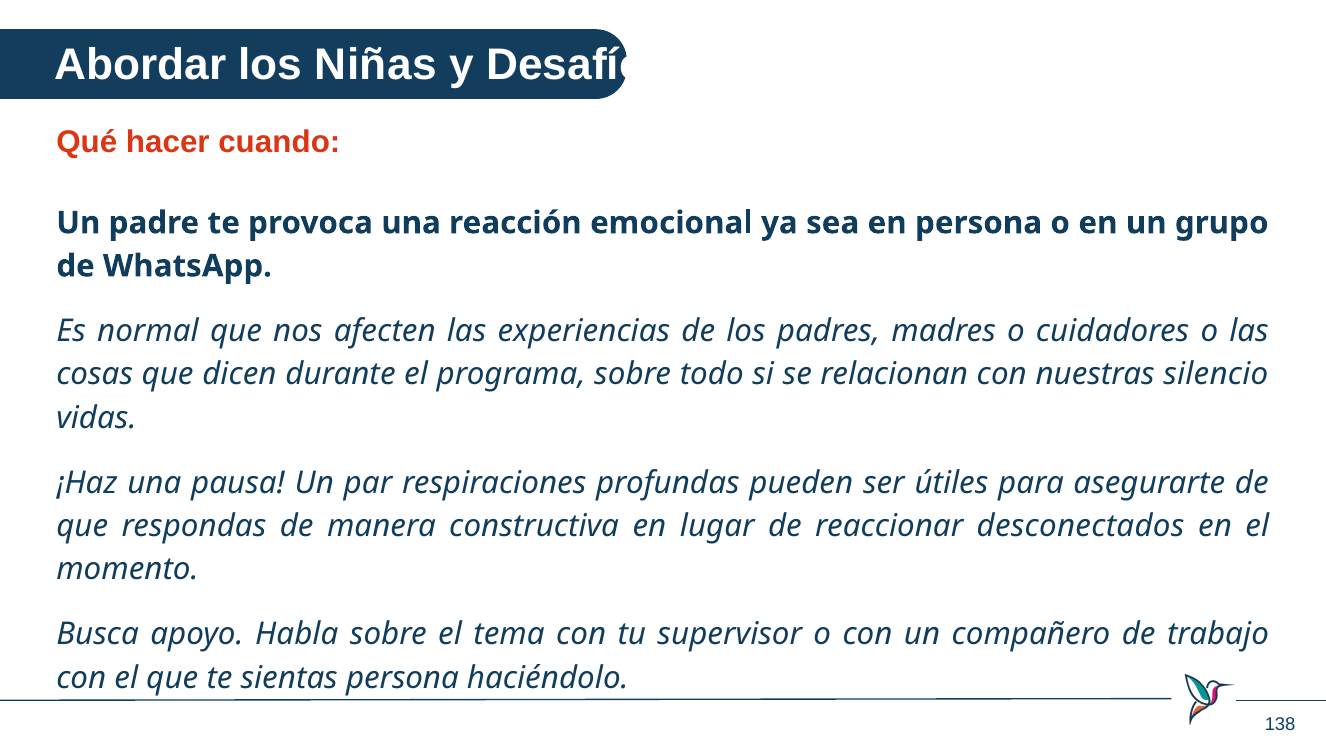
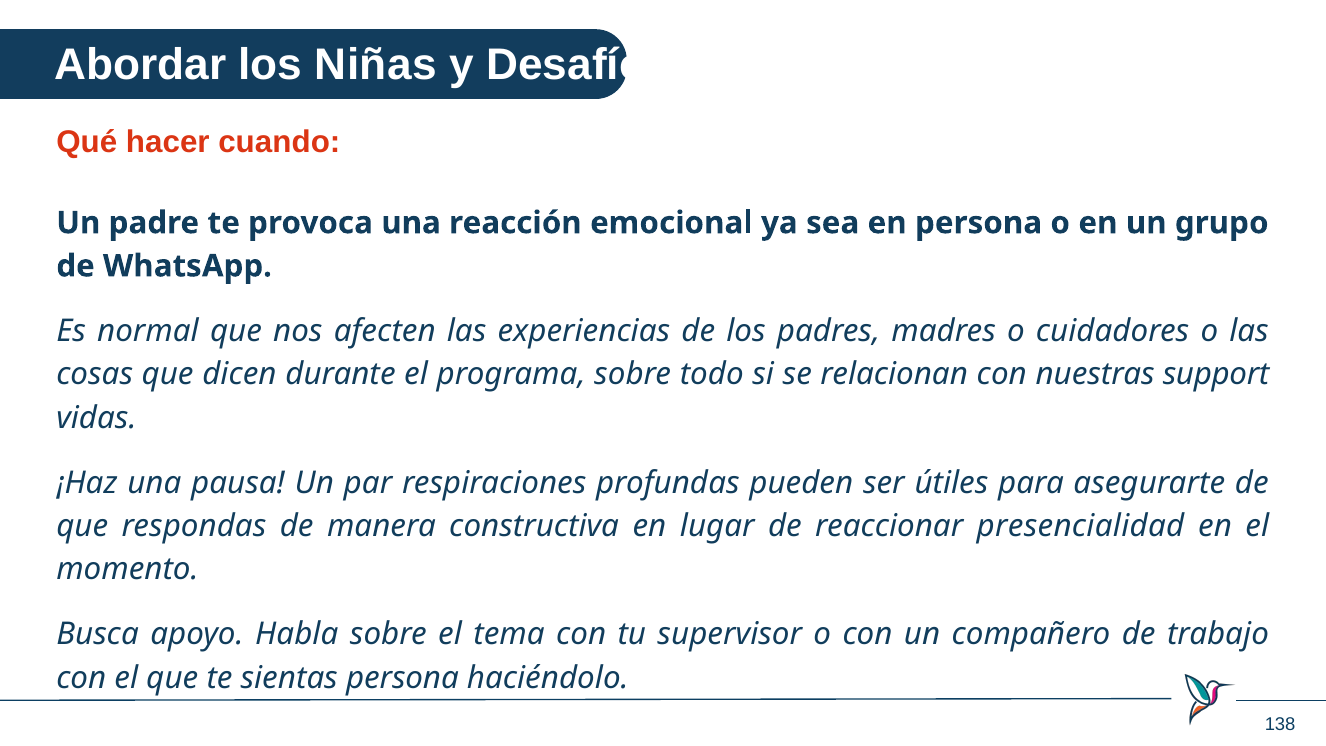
silencio: silencio -> support
desconectados: desconectados -> presencialidad
